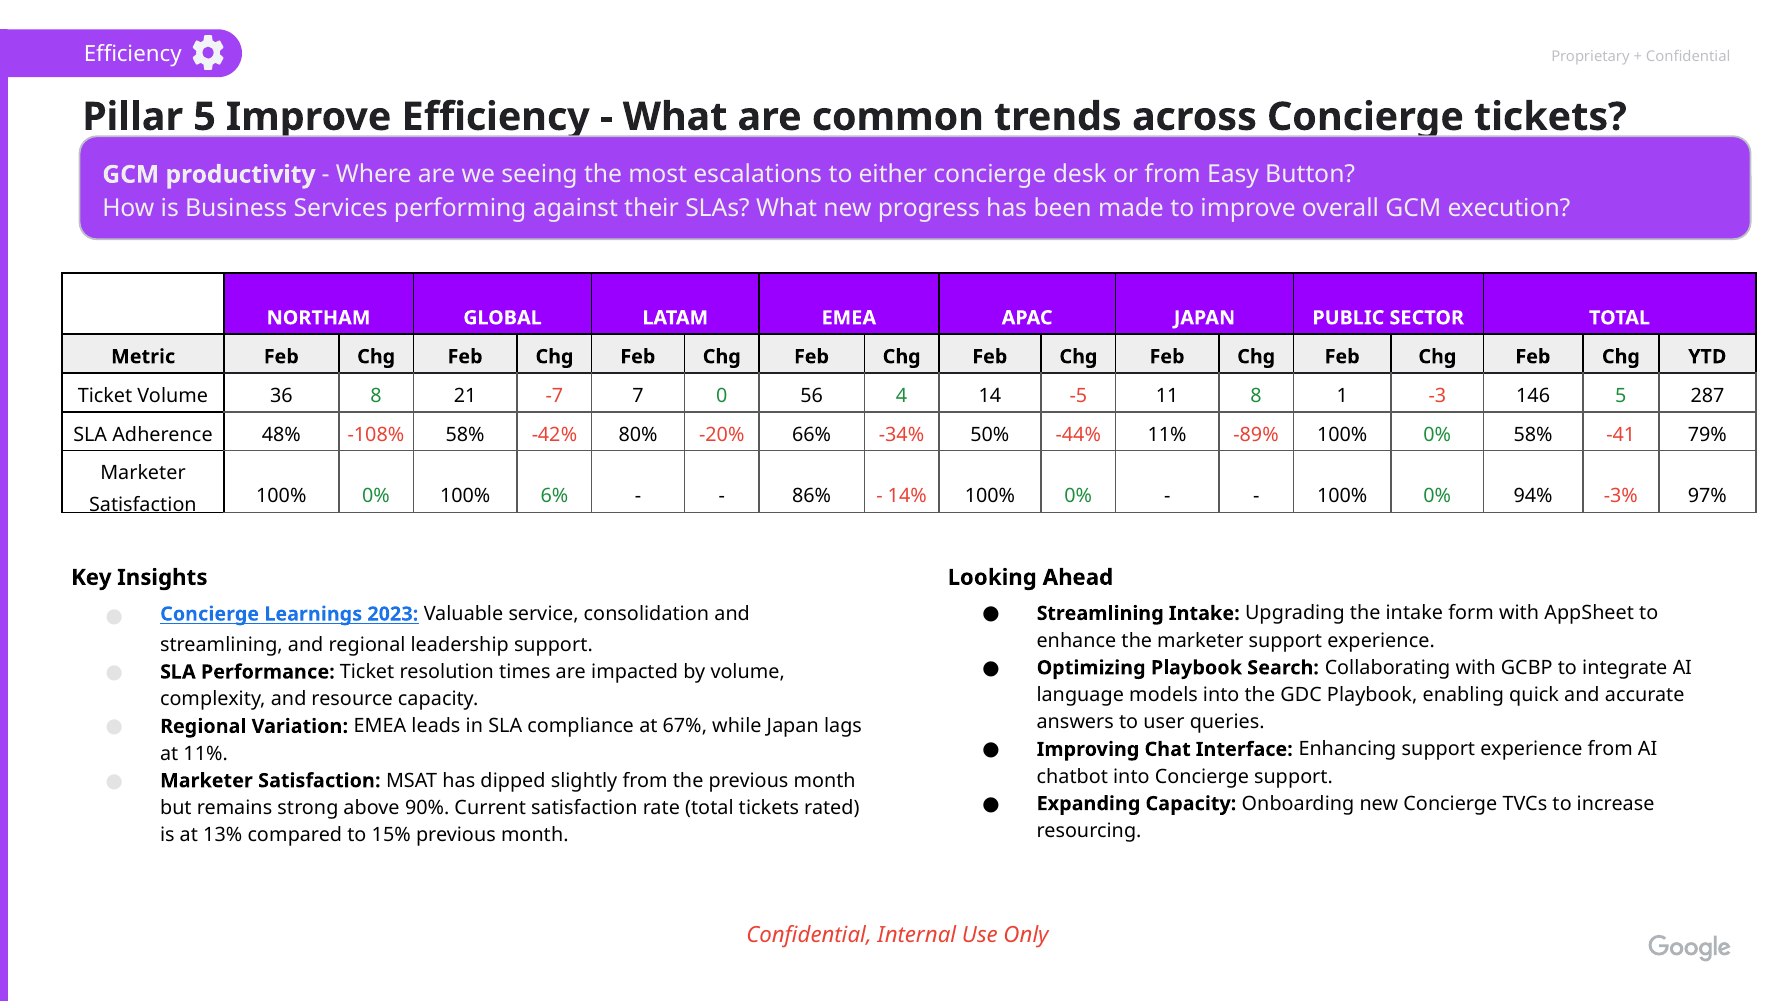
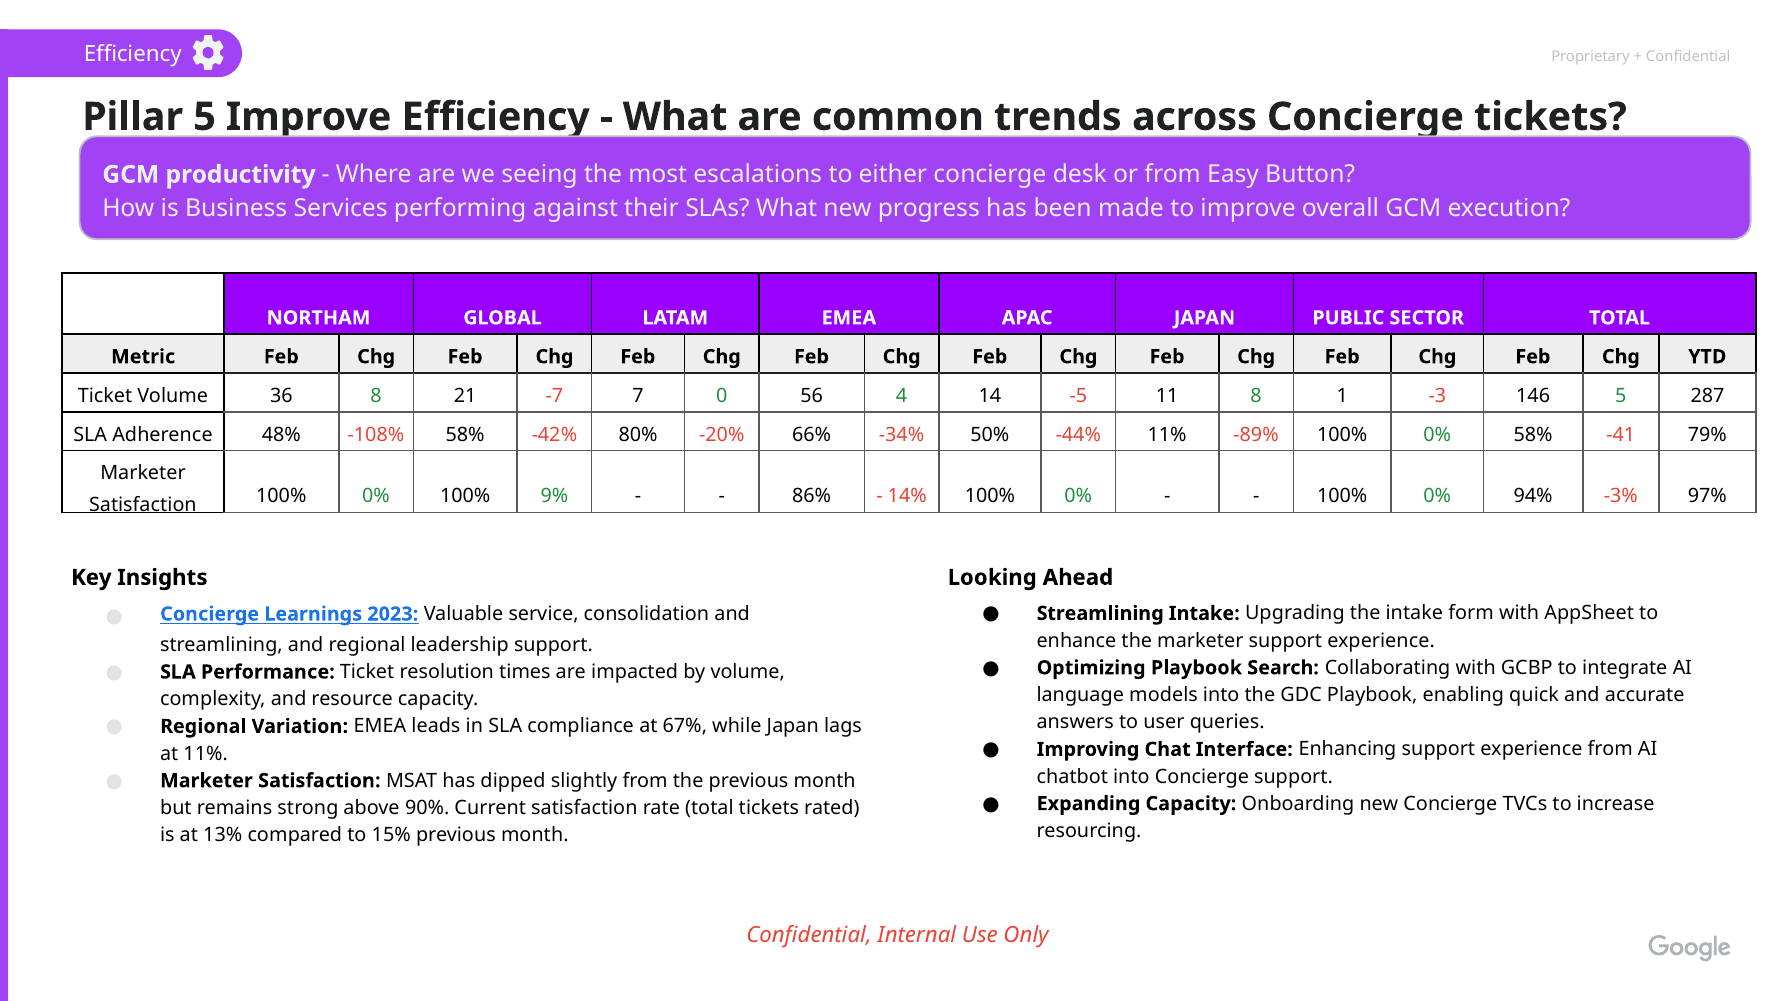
6%: 6% -> 9%
